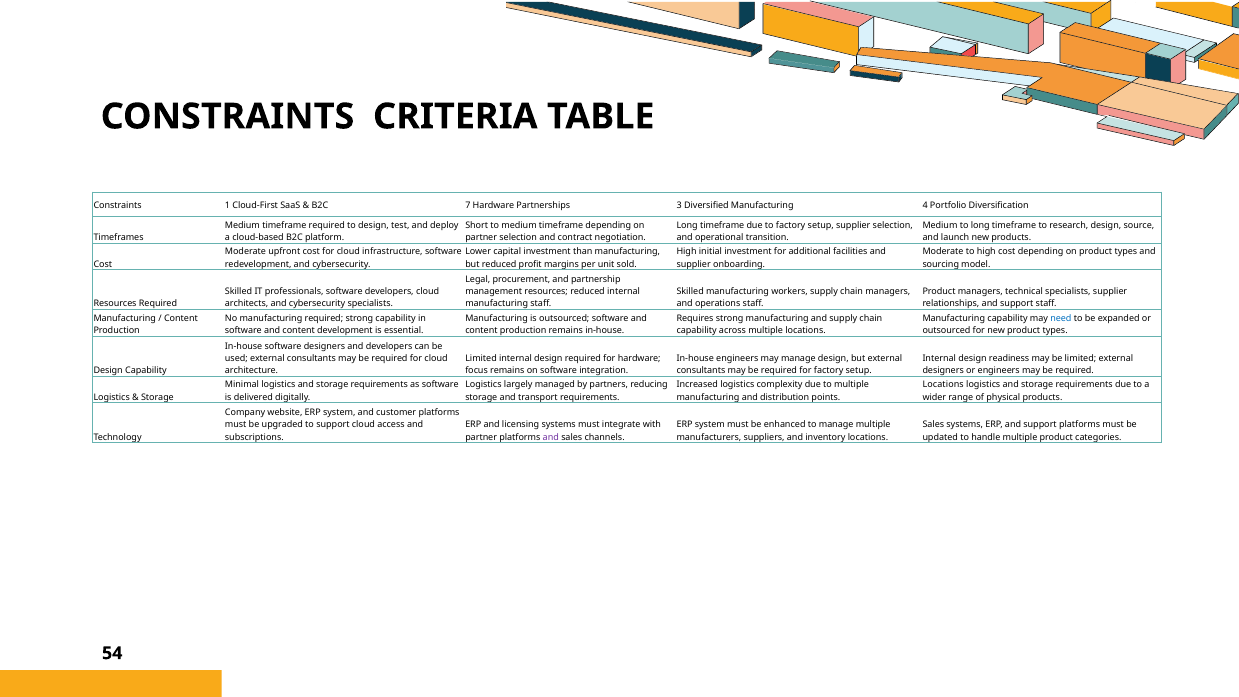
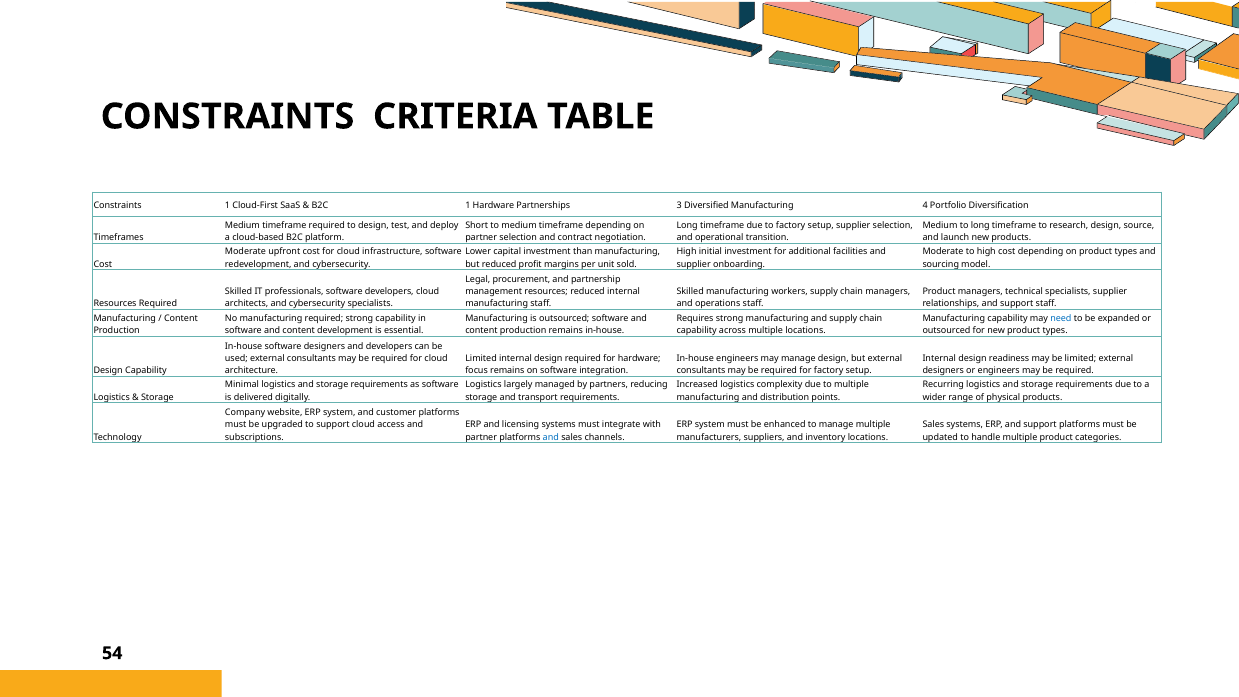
B2C 7: 7 -> 1
Locations at (943, 385): Locations -> Recurring
and at (551, 437) colour: purple -> blue
